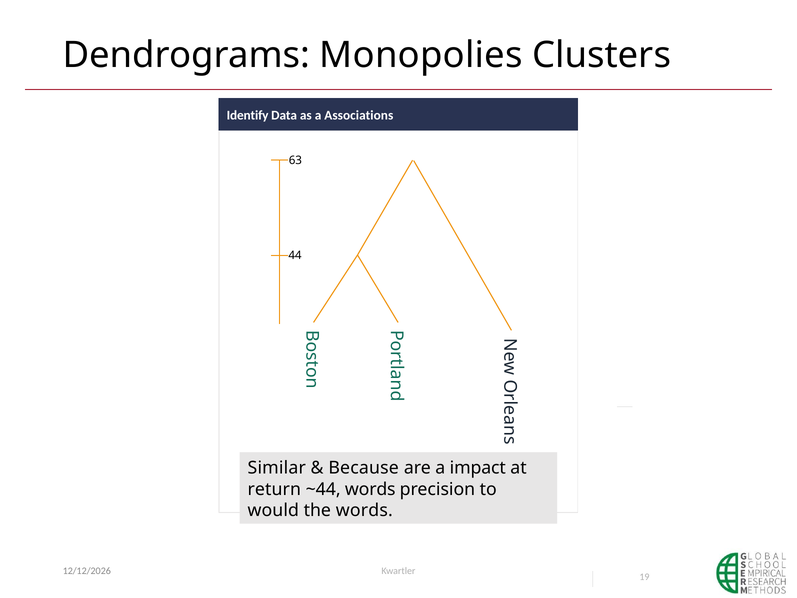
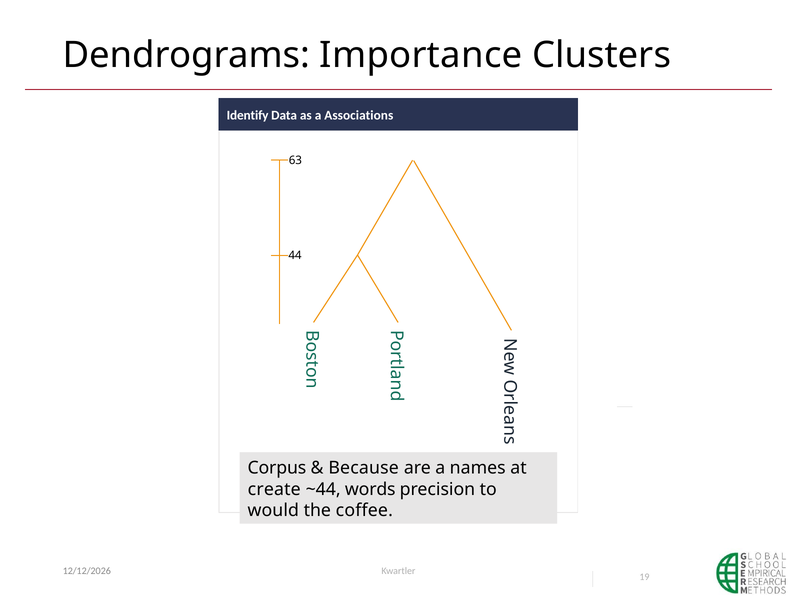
Monopolies: Monopolies -> Importance
Similar: Similar -> Corpus
impact: impact -> names
return: return -> create
the words: words -> coffee
